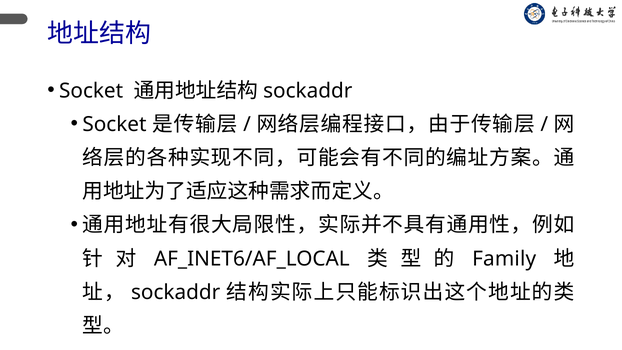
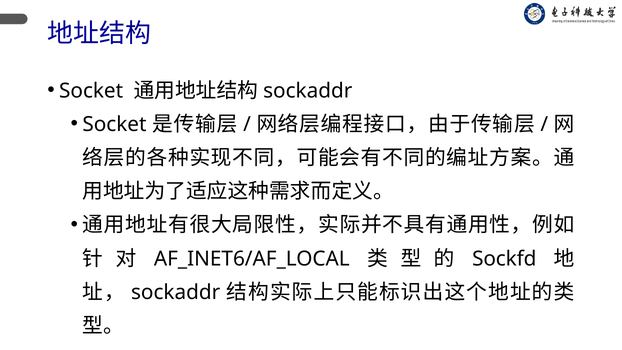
Family: Family -> Sockfd
